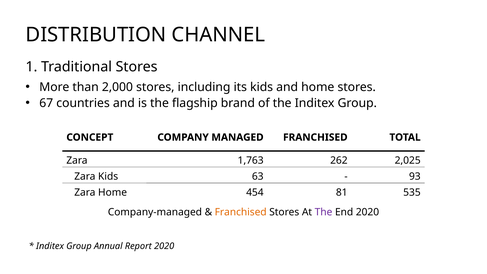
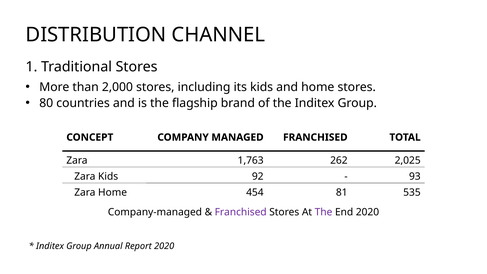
67: 67 -> 80
63: 63 -> 92
Franchised at (241, 212) colour: orange -> purple
